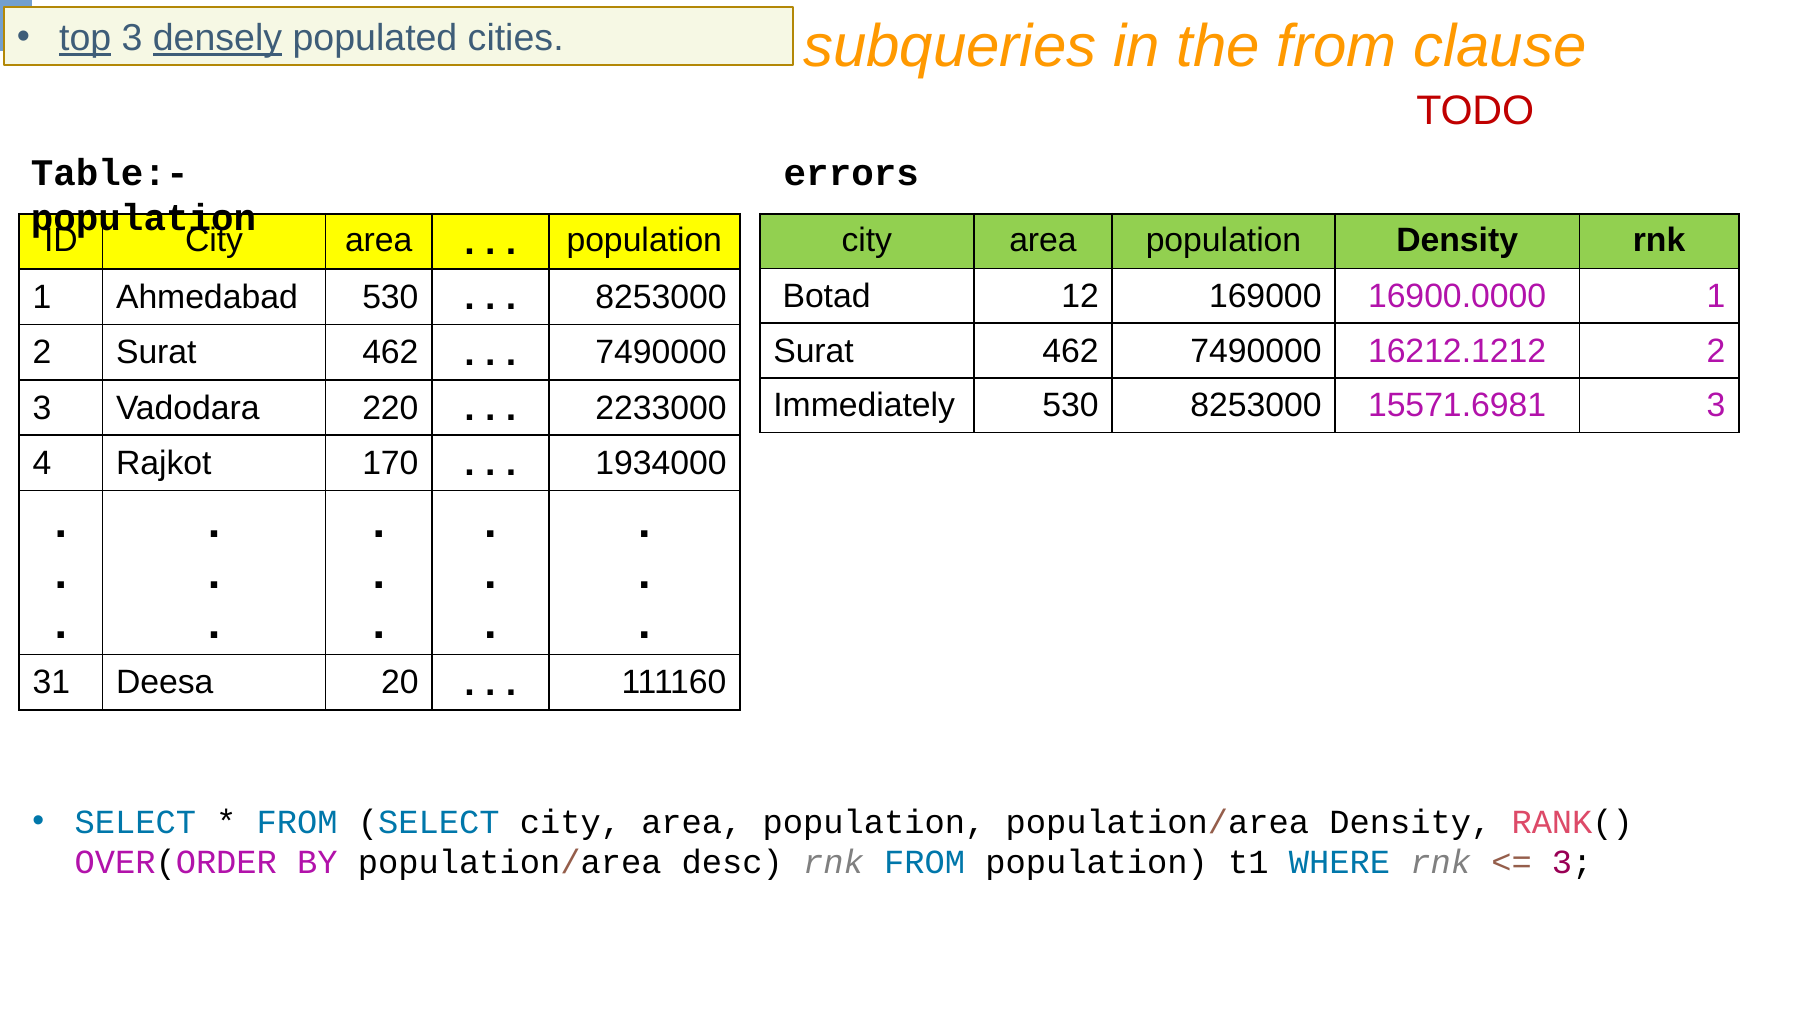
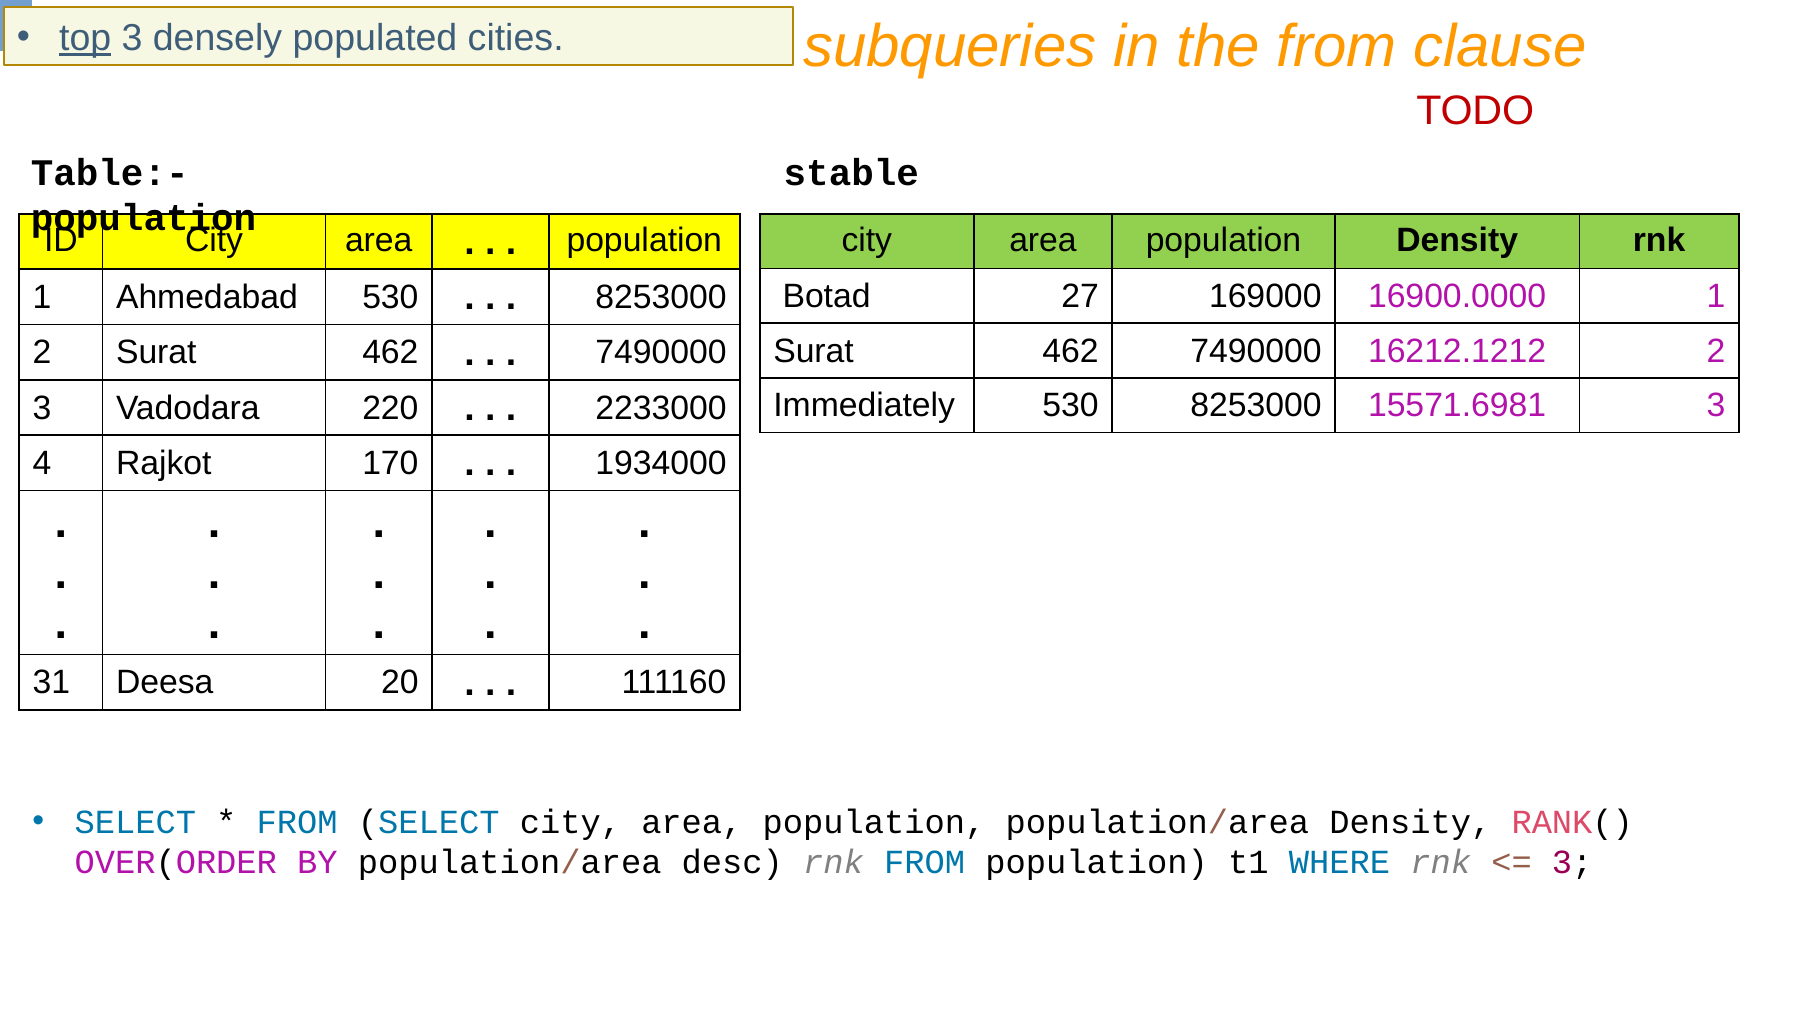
densely underline: present -> none
errors: errors -> stable
12: 12 -> 27
